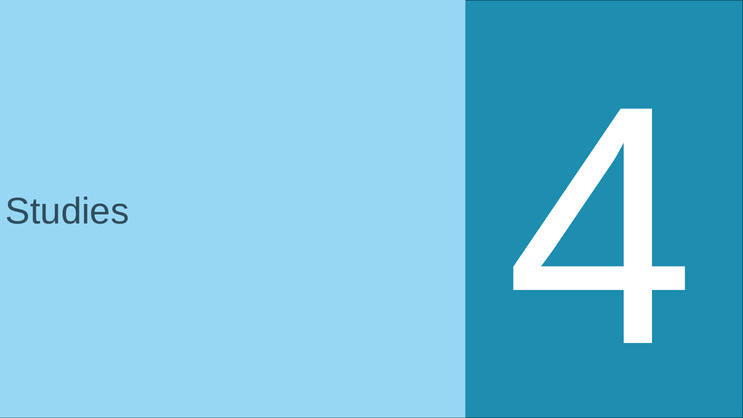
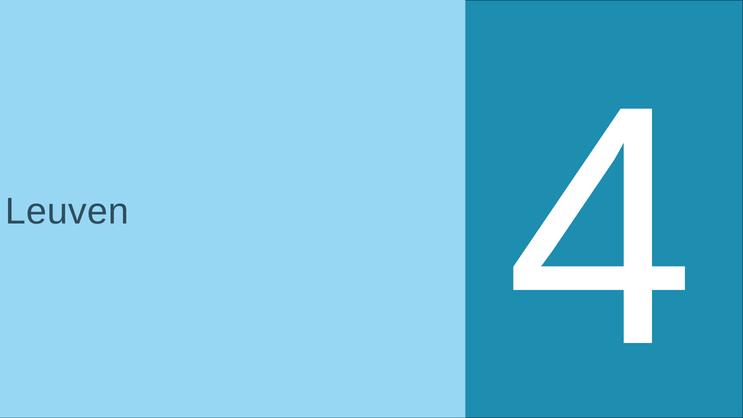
Studies: Studies -> Leuven
